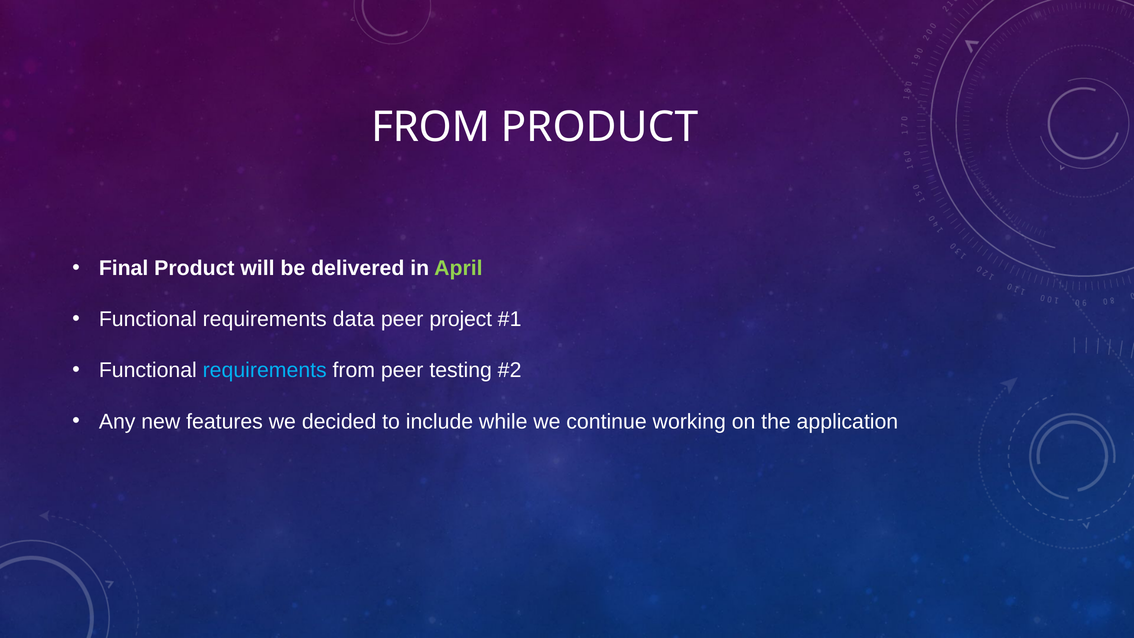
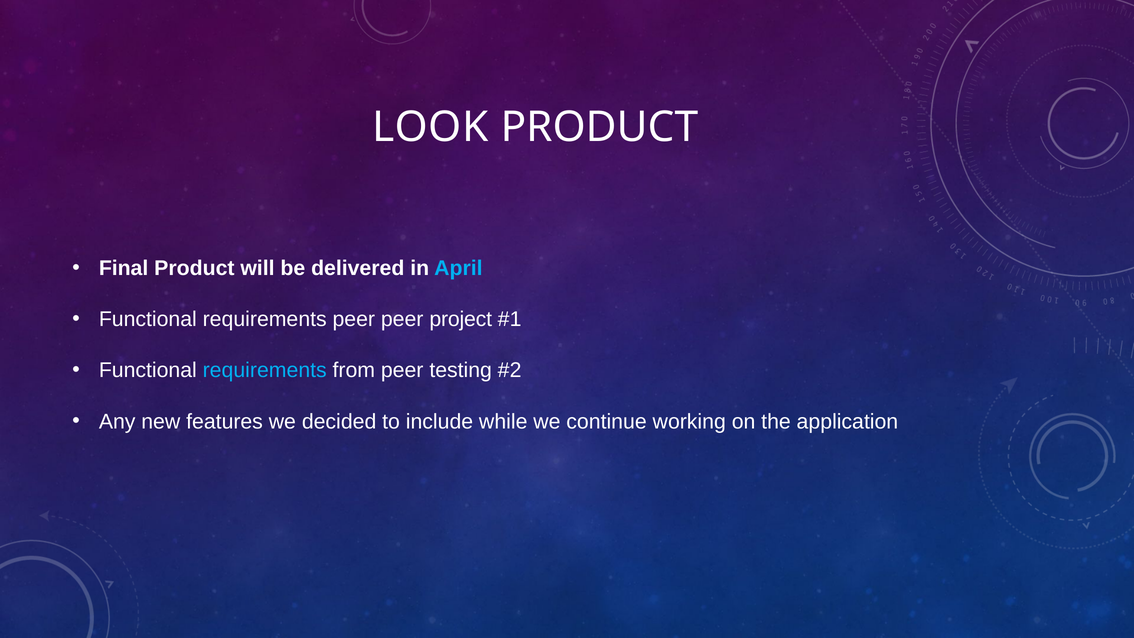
FROM at (431, 127): FROM -> LOOK
April colour: light green -> light blue
requirements data: data -> peer
